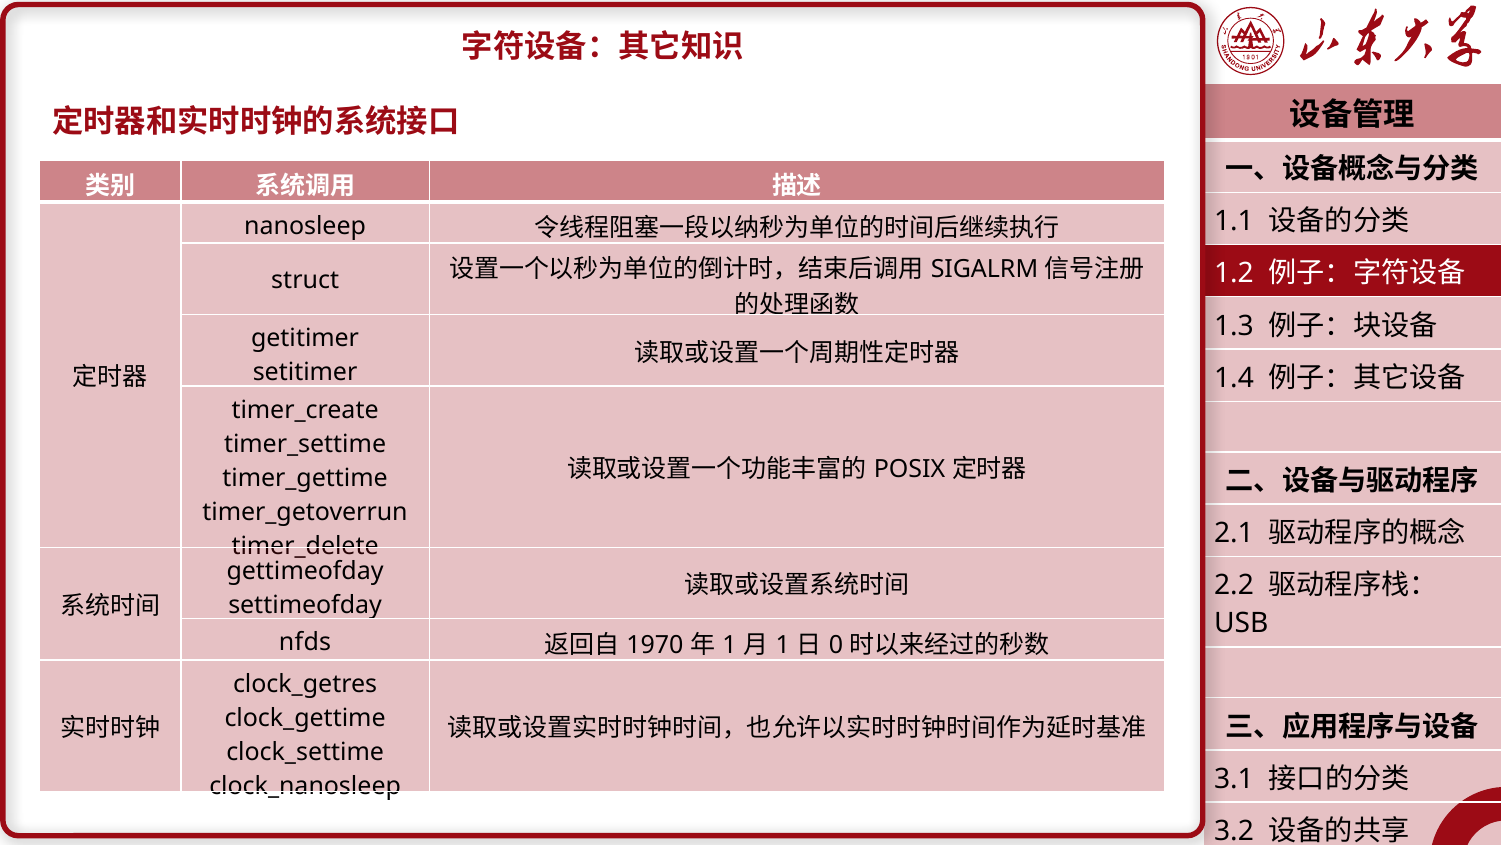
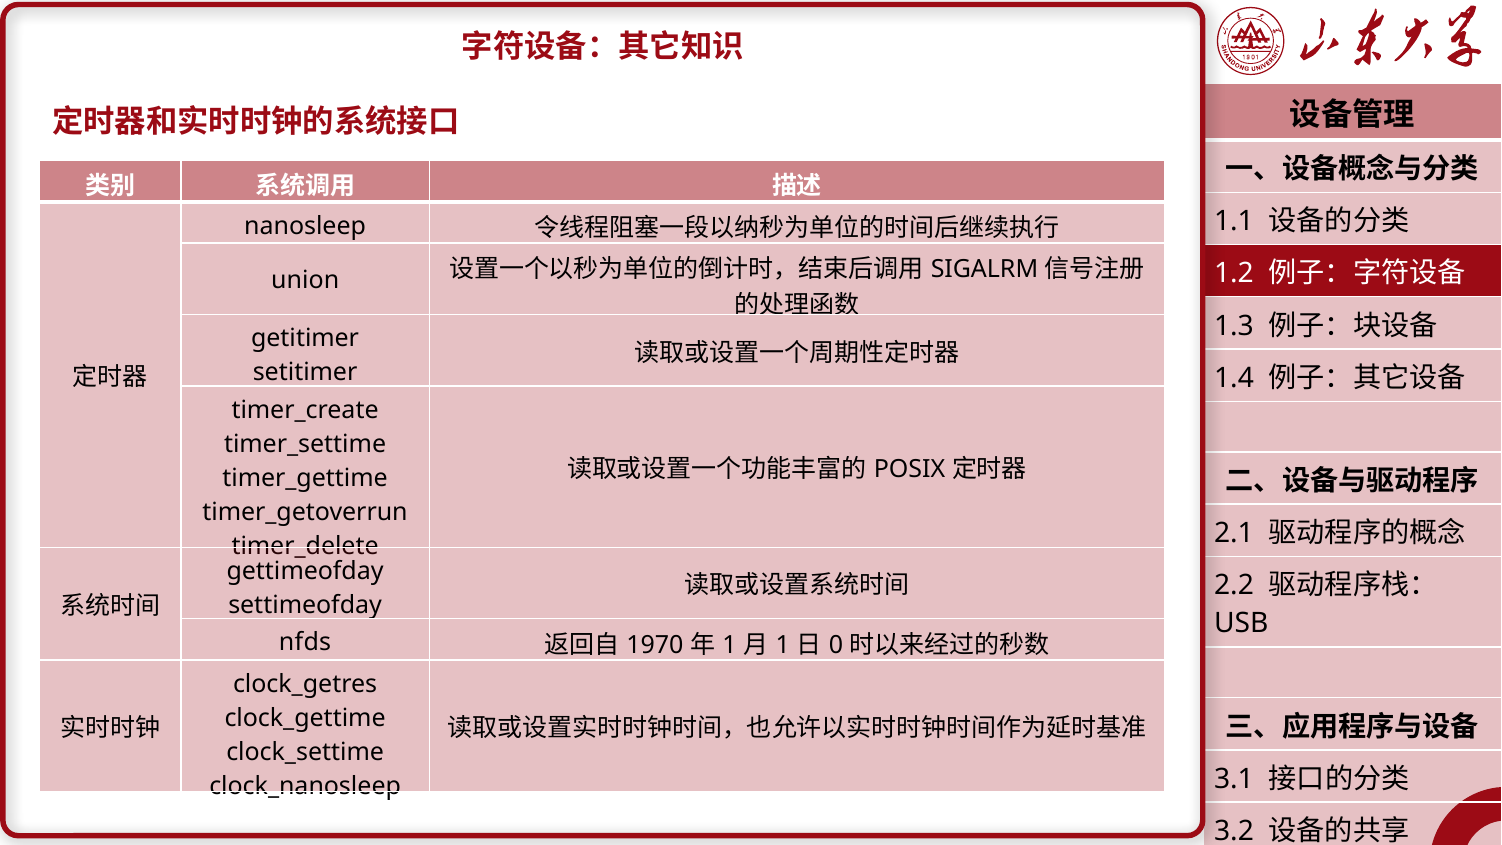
struct: struct -> union
